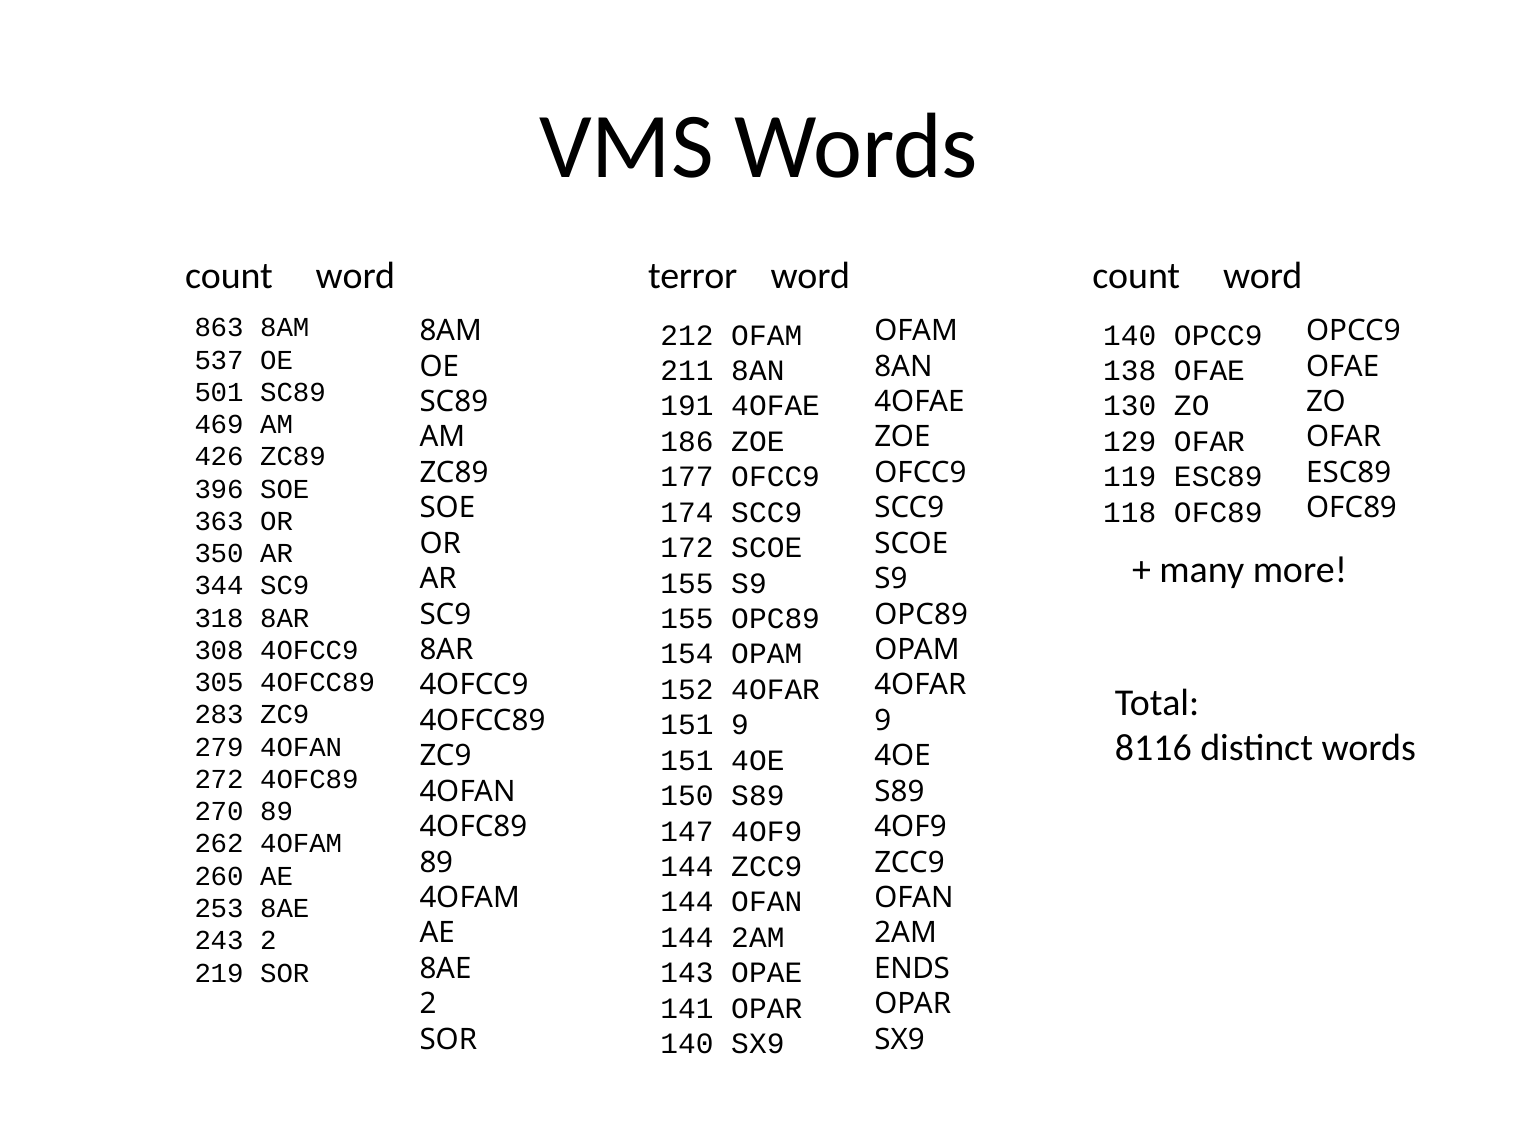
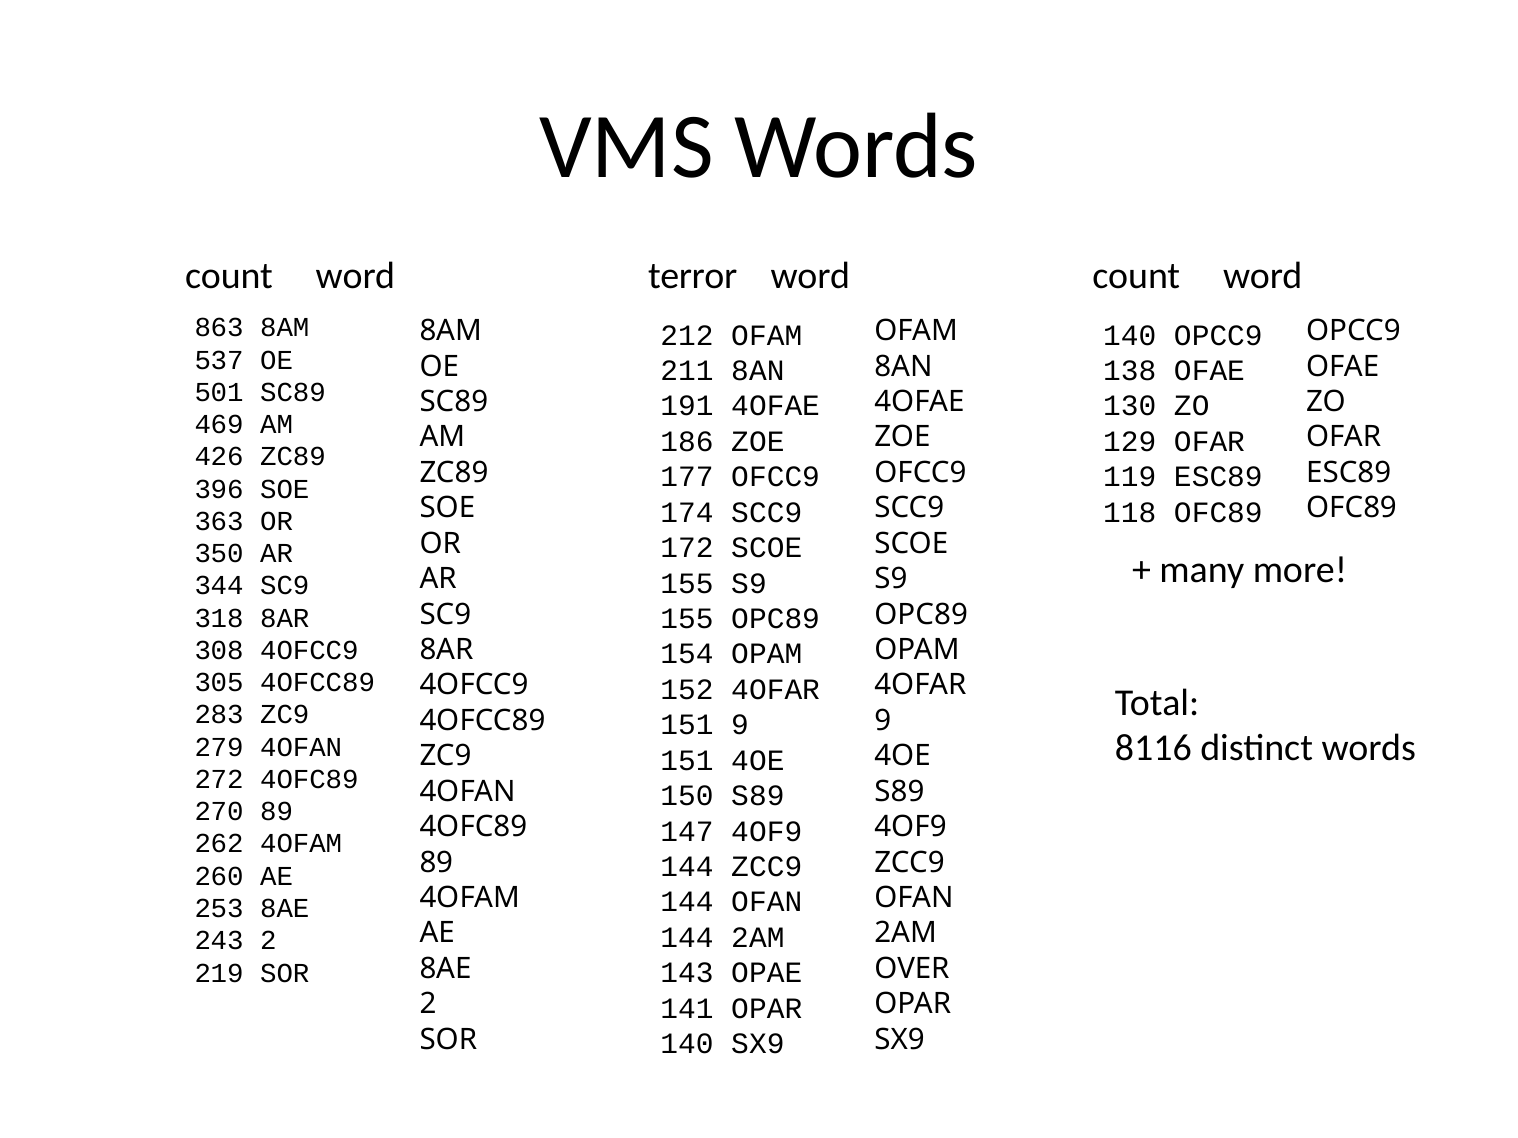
ENDS: ENDS -> OVER
